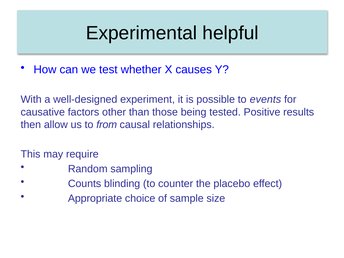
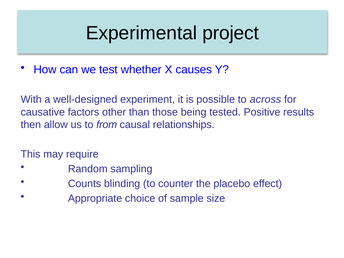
helpful: helpful -> project
events: events -> across
